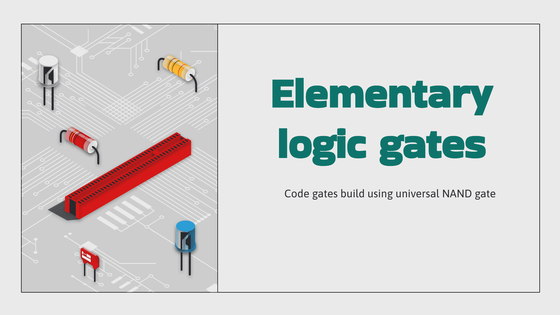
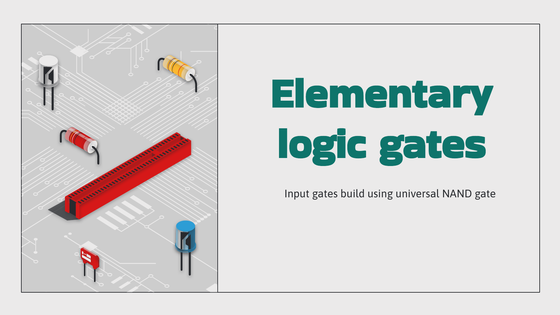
Code: Code -> Input
